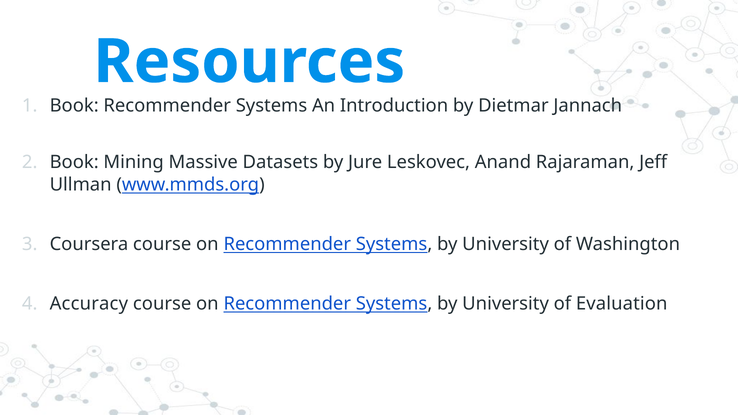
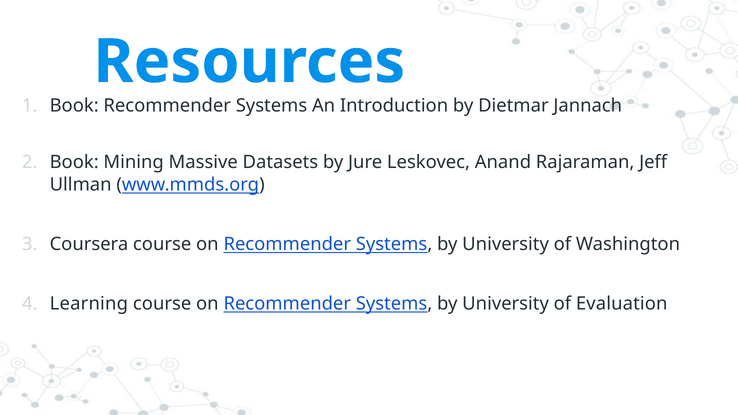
Accuracy: Accuracy -> Learning
